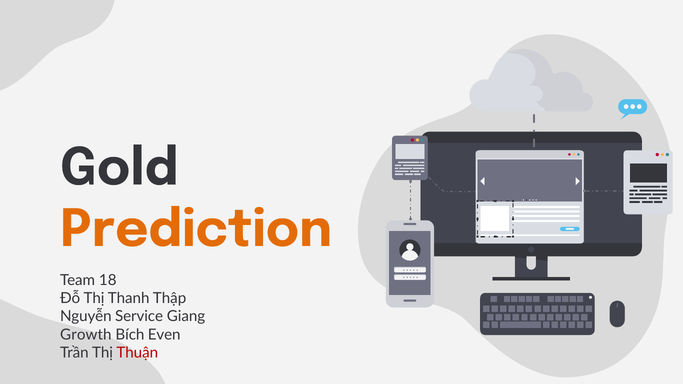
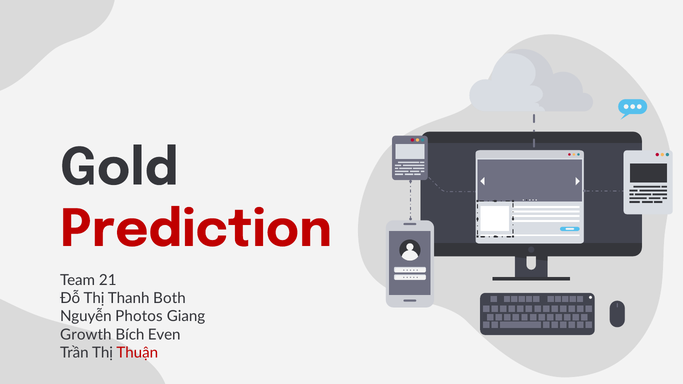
Prediction colour: orange -> red
18: 18 -> 21
Thập: Thập -> Both
Service: Service -> Photos
